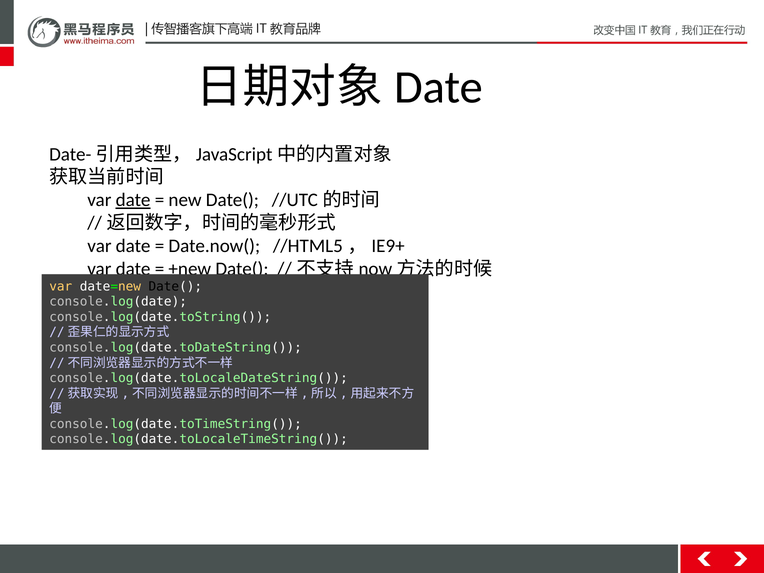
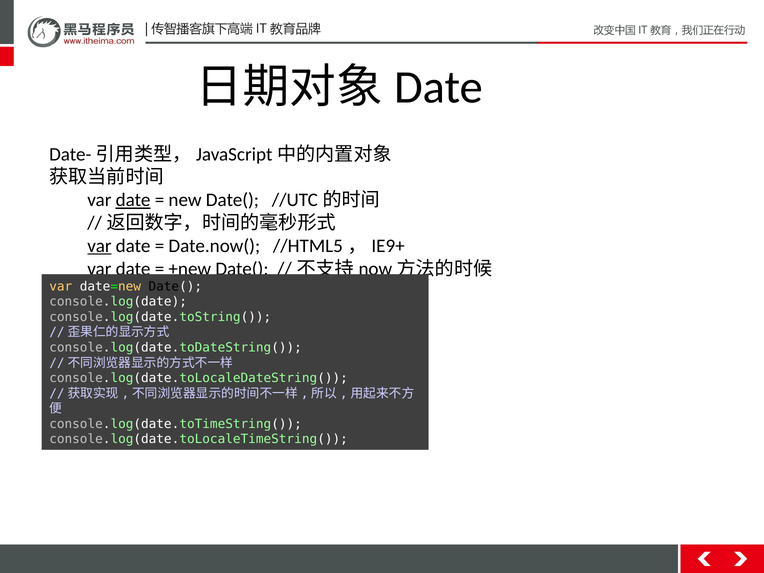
var at (99, 246) underline: none -> present
